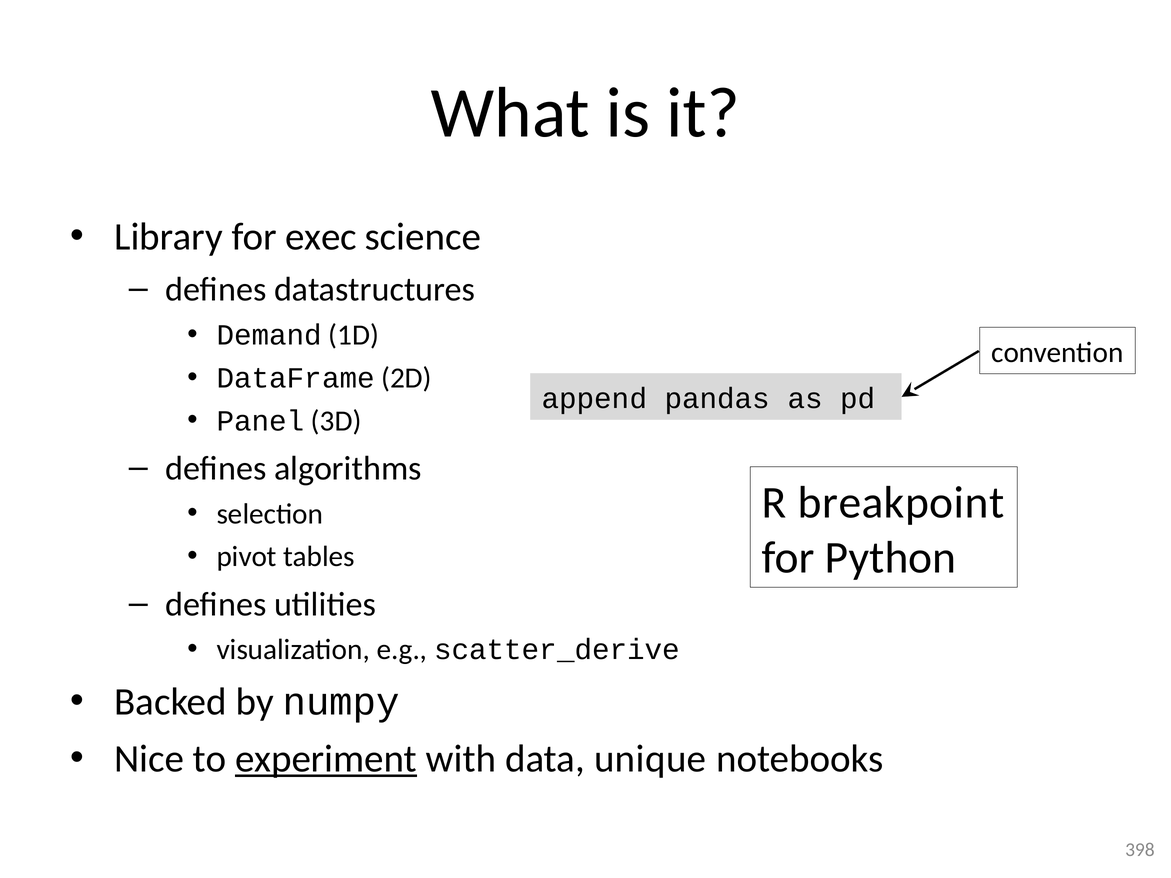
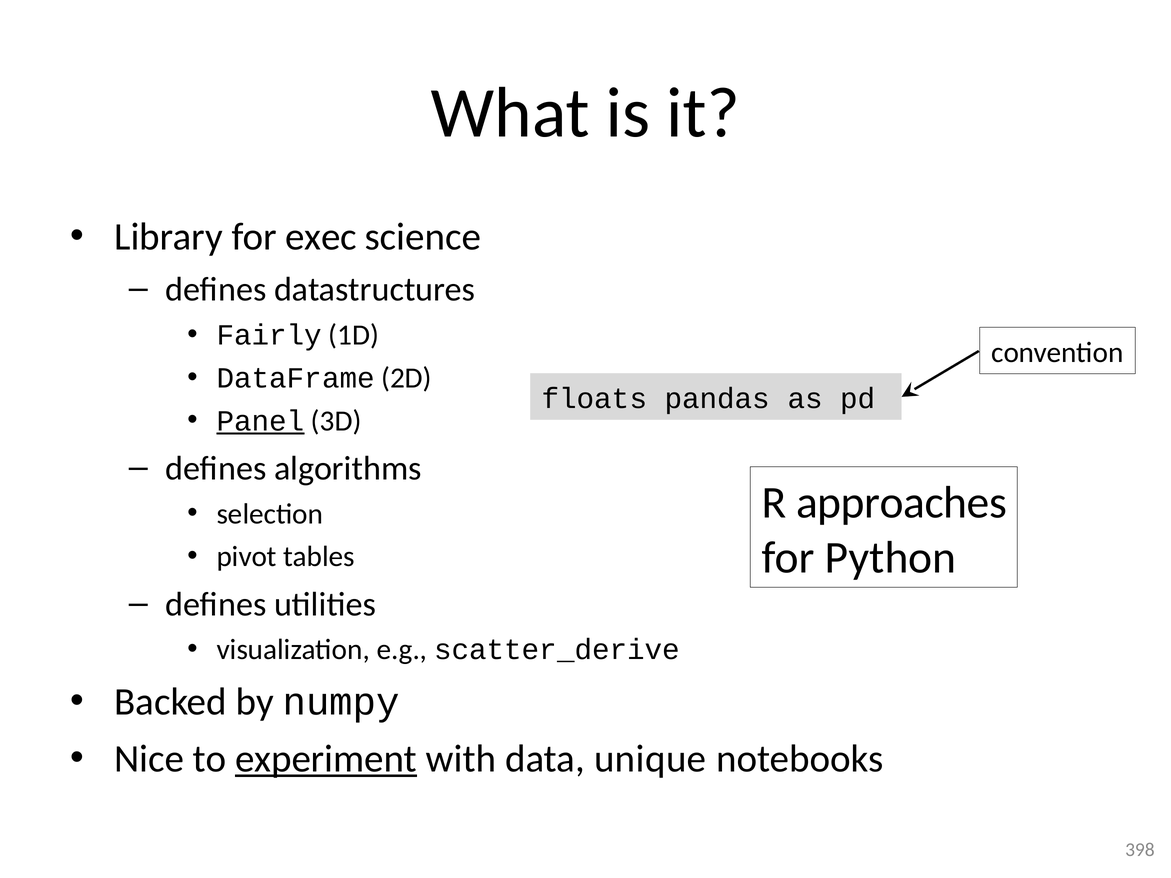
Demand: Demand -> Fairly
append: append -> floats
Panel underline: none -> present
breakpoint: breakpoint -> approaches
